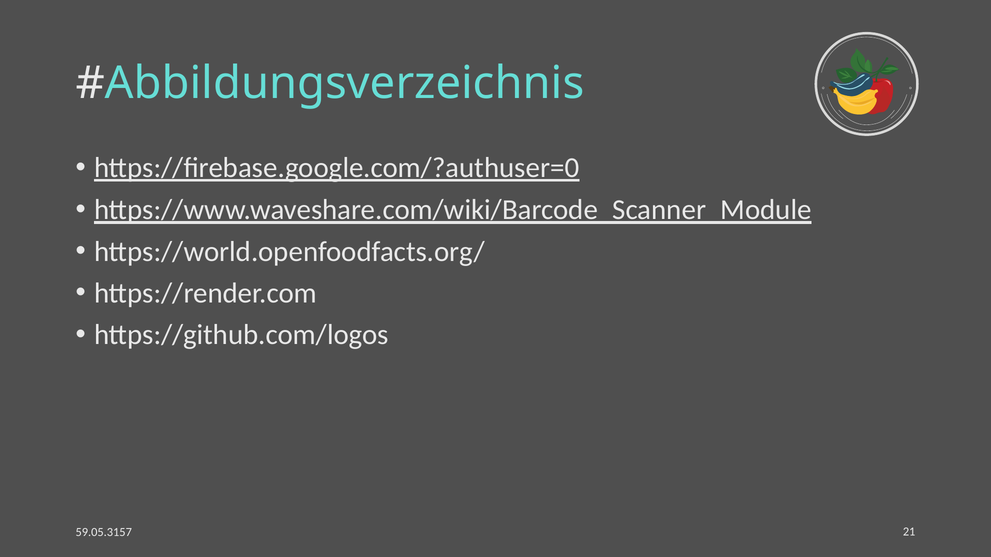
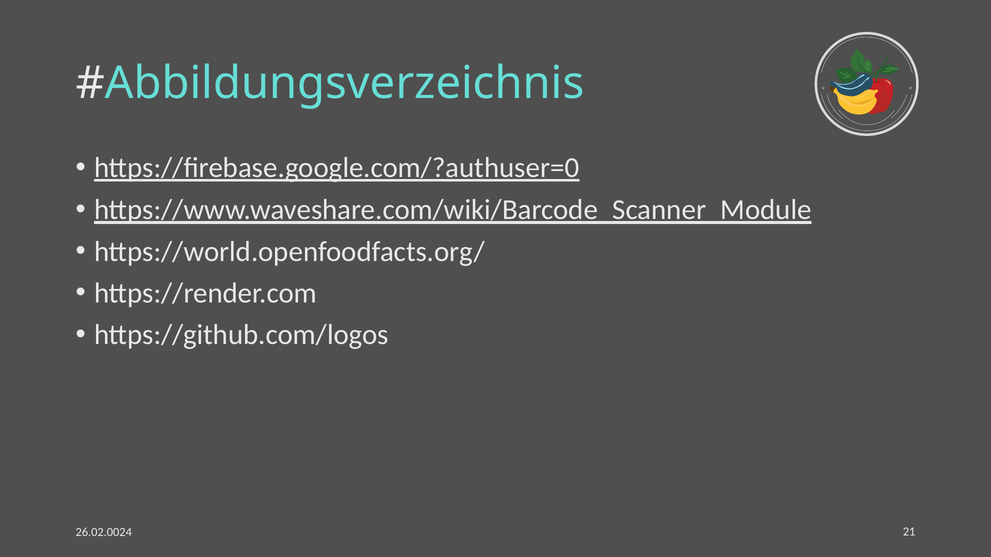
59.05.3157: 59.05.3157 -> 26.02.0024
